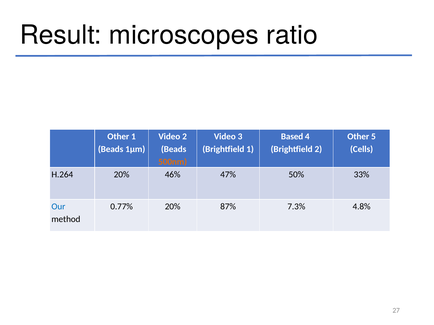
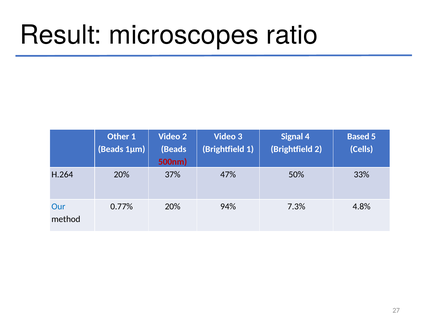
Based: Based -> Signal
Other at (358, 137): Other -> Based
500nm colour: orange -> red
46%: 46% -> 37%
87%: 87% -> 94%
